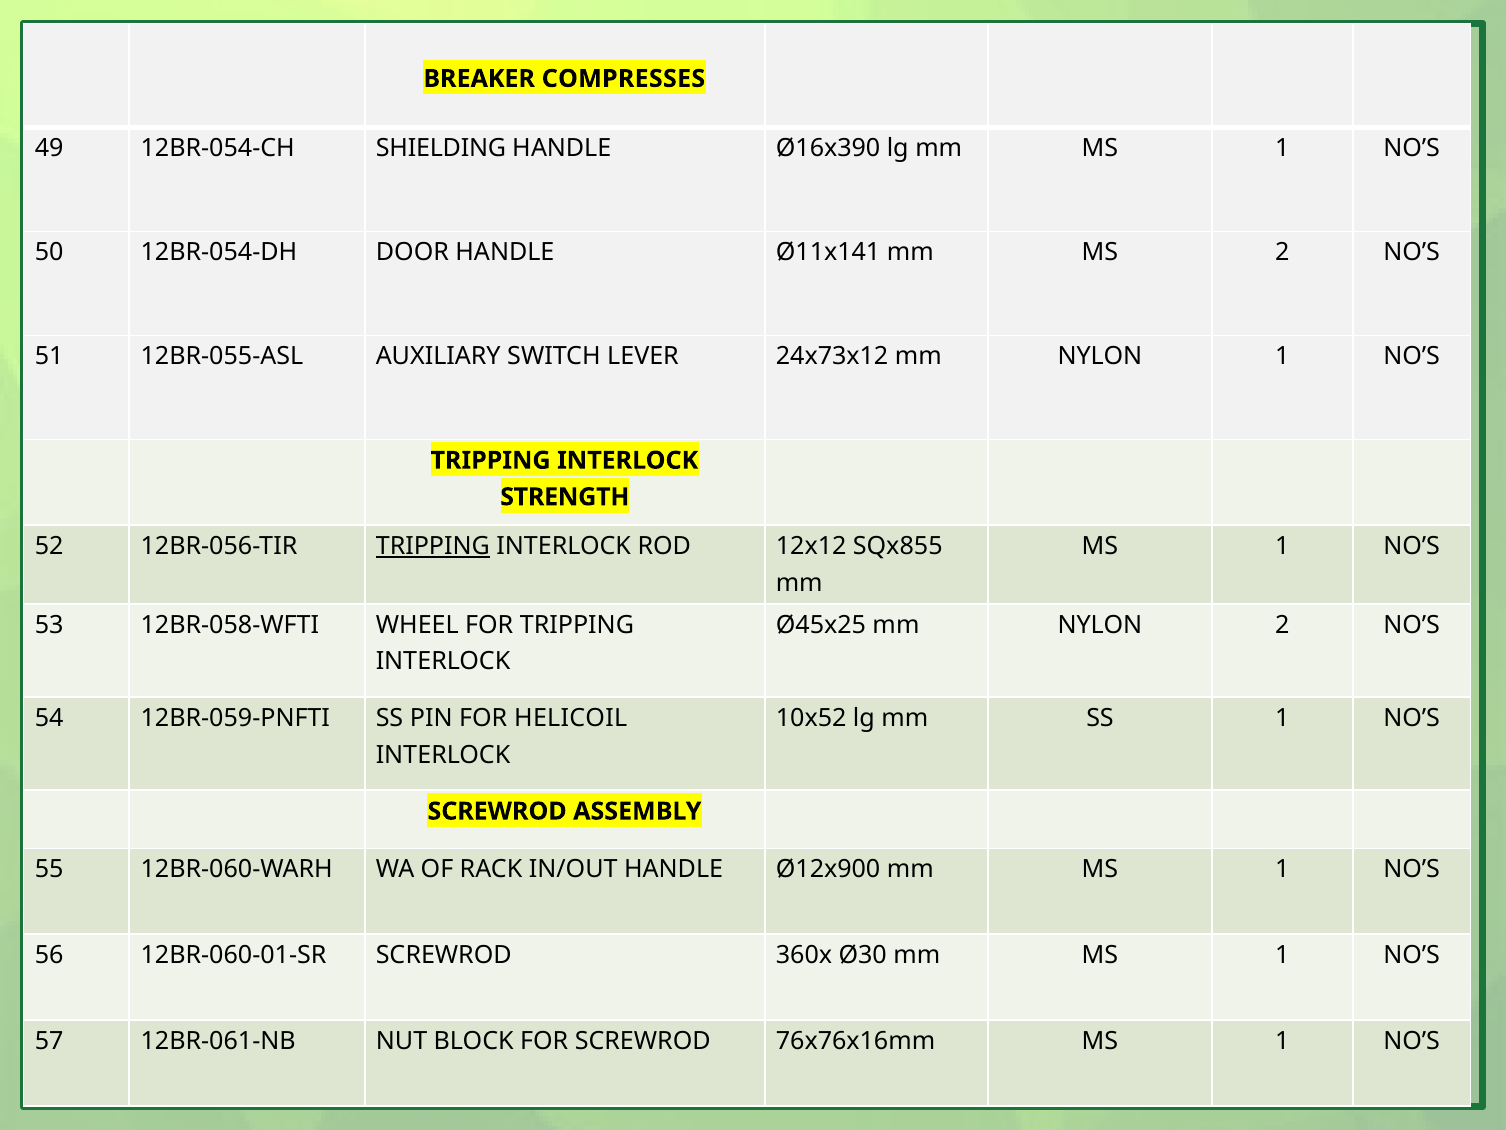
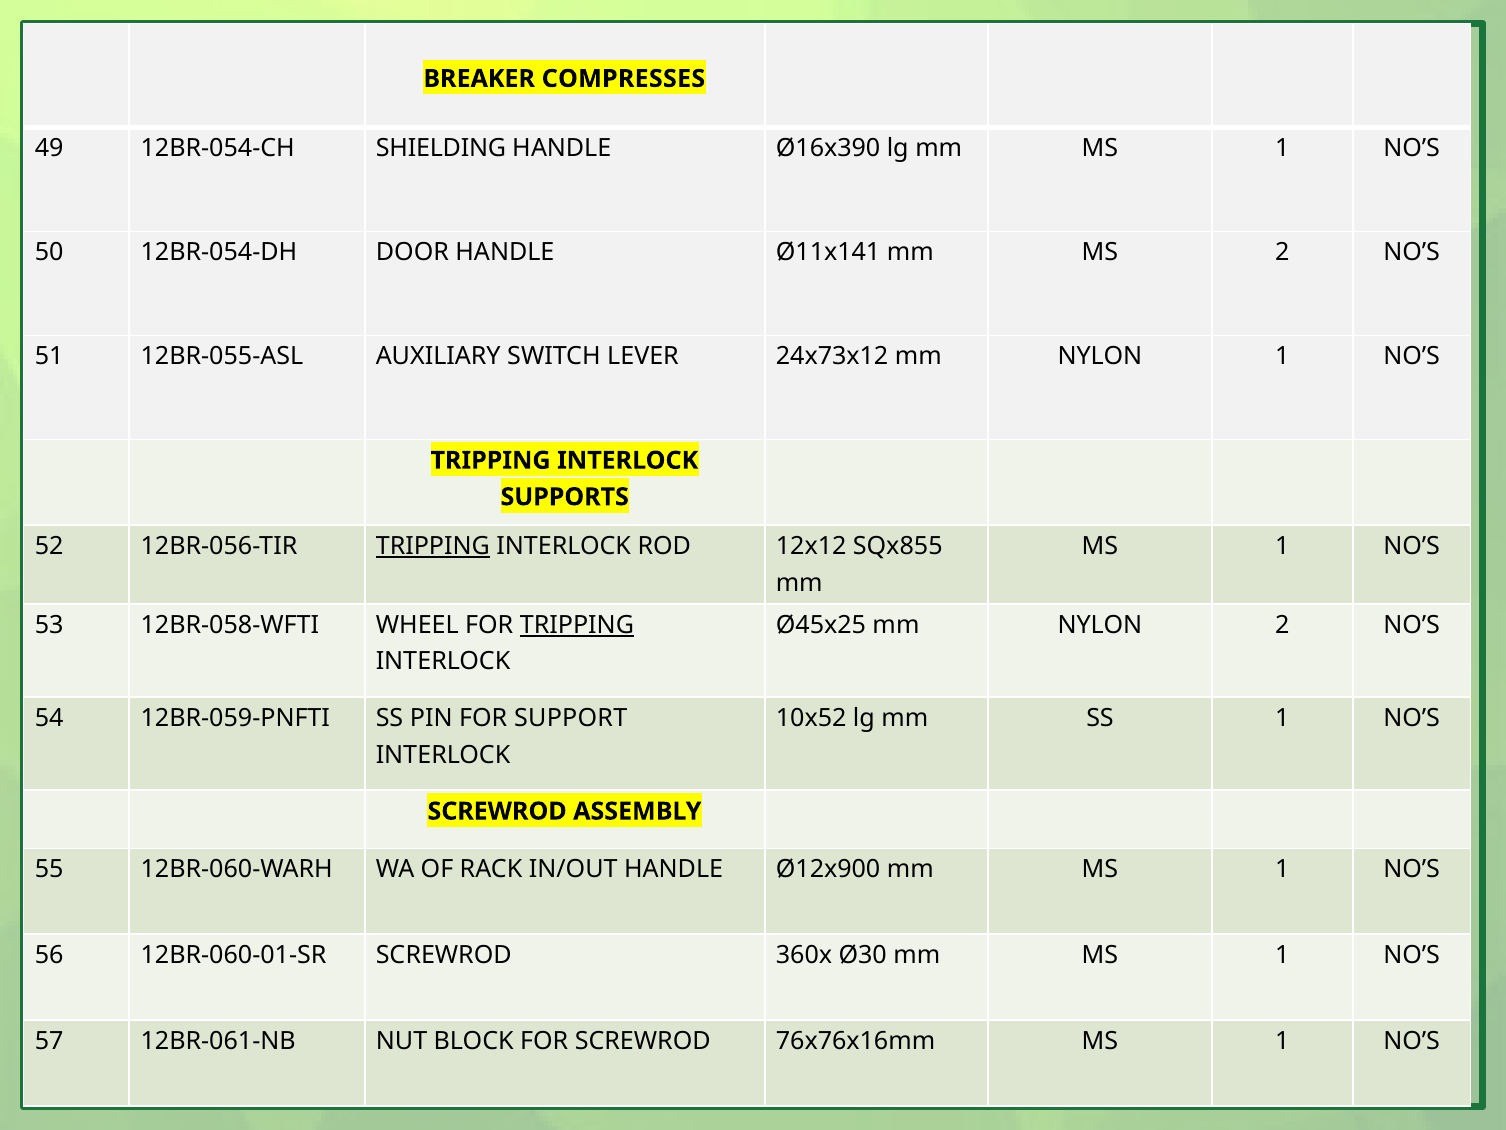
STRENGTH: STRENGTH -> SUPPORTS
TRIPPING at (577, 625) underline: none -> present
HELICOIL: HELICOIL -> SUPPORT
